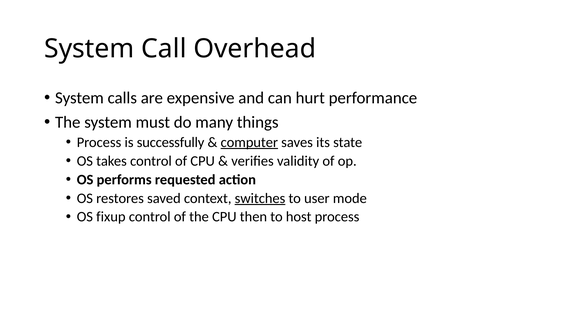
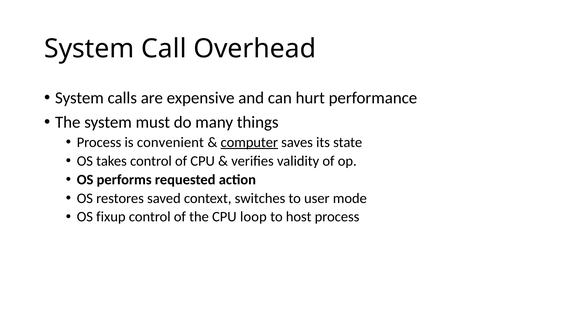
successfully: successfully -> convenient
switches underline: present -> none
then: then -> loop
